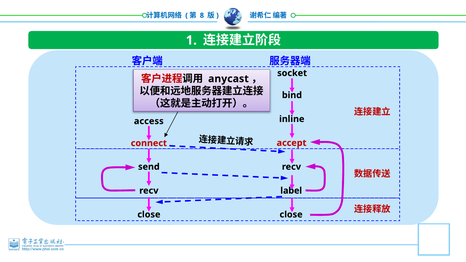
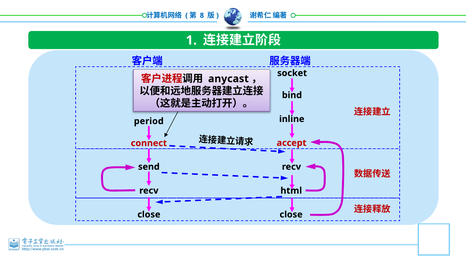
access: access -> period
label: label -> html
